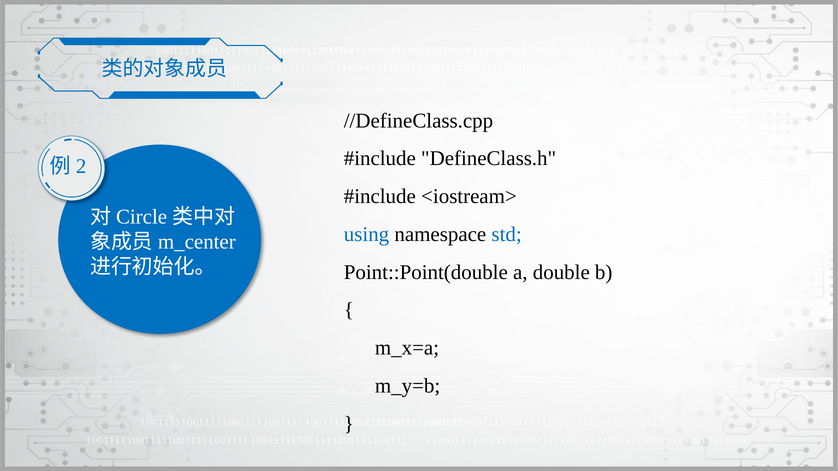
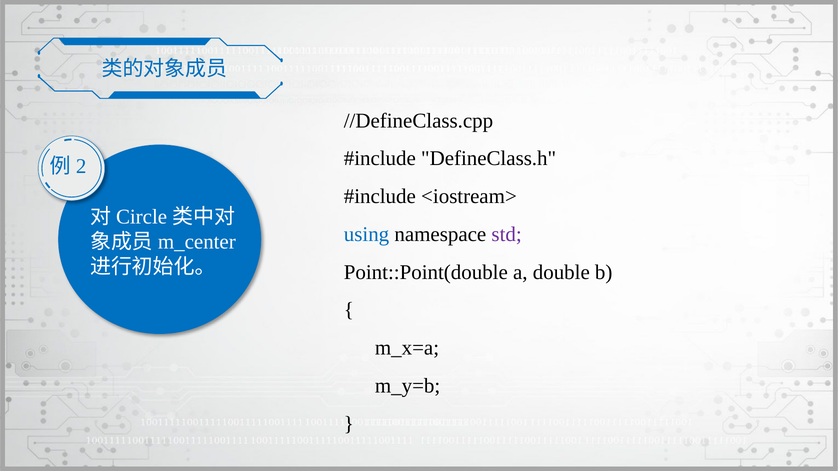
std colour: blue -> purple
